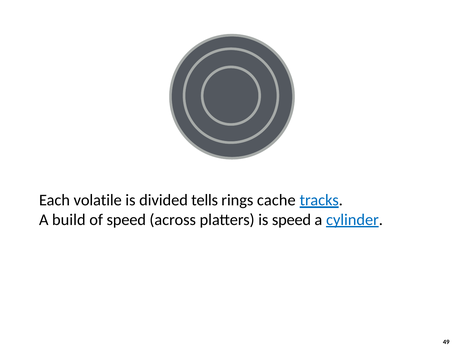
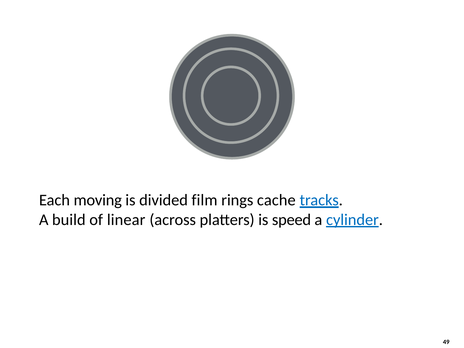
volatile: volatile -> moving
tells: tells -> film
of speed: speed -> linear
